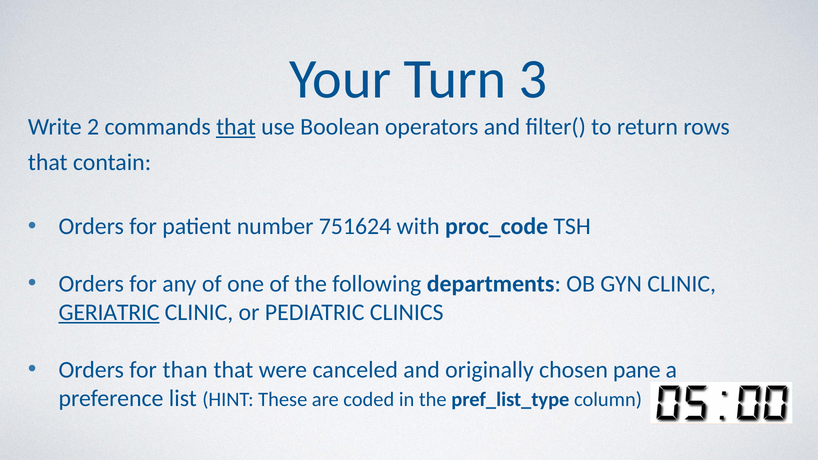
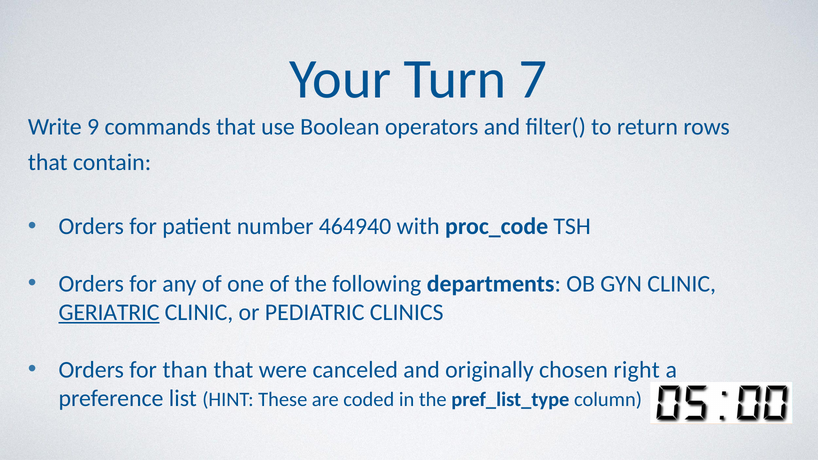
3: 3 -> 7
2: 2 -> 9
that at (236, 127) underline: present -> none
751624: 751624 -> 464940
pane: pane -> right
